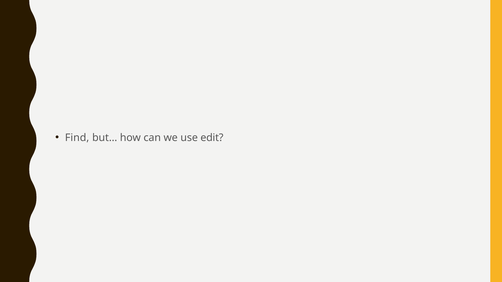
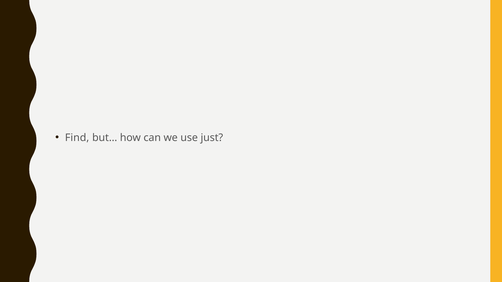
edit: edit -> just
